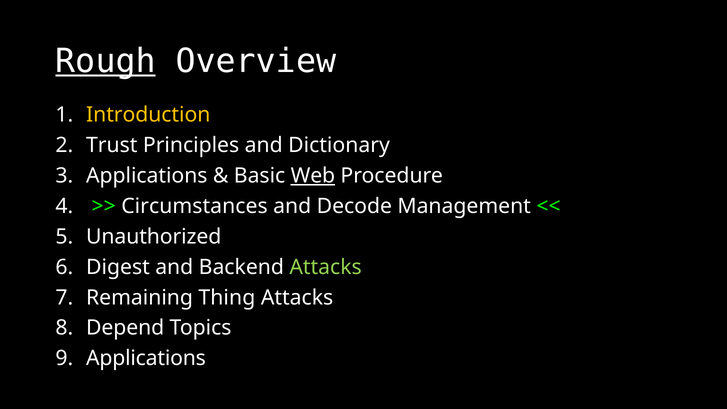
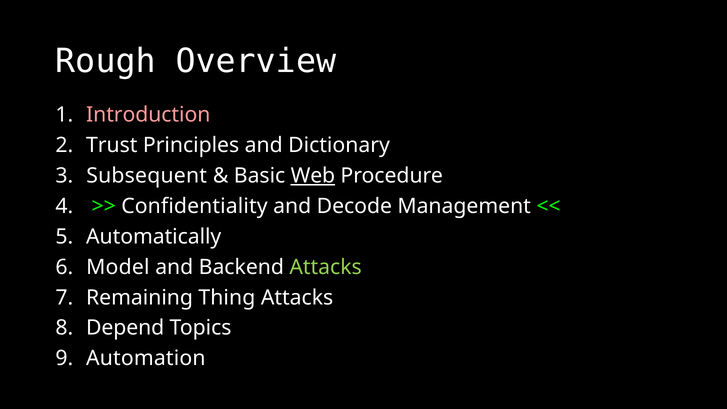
Rough underline: present -> none
Introduction colour: yellow -> pink
Applications at (147, 176): Applications -> Subsequent
Circumstances: Circumstances -> Confidentiality
Unauthorized: Unauthorized -> Automatically
Digest: Digest -> Model
Applications at (146, 358): Applications -> Automation
